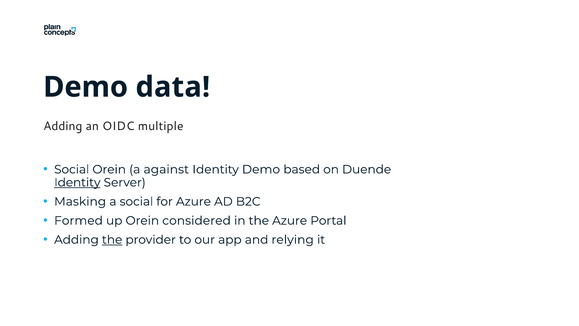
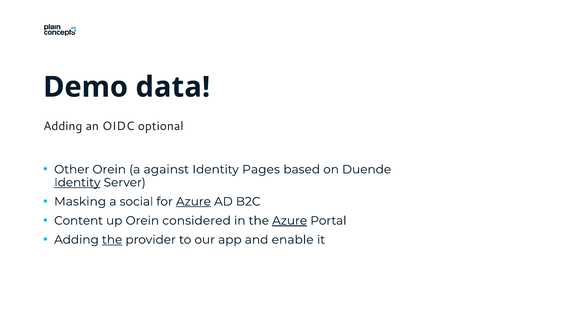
multiple: multiple -> optional
Social at (72, 169): Social -> Other
Identity Demo: Demo -> Pages
Azure at (193, 201) underline: none -> present
Formed: Formed -> Content
Azure at (290, 220) underline: none -> present
relying: relying -> enable
